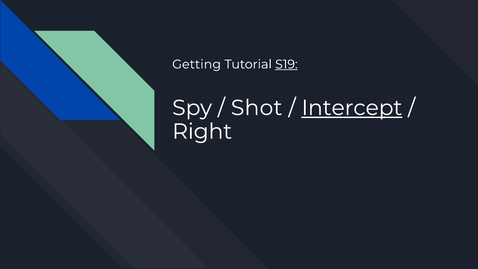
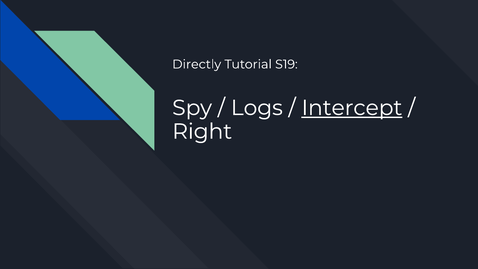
Getting: Getting -> Directly
S19 underline: present -> none
Shot: Shot -> Logs
